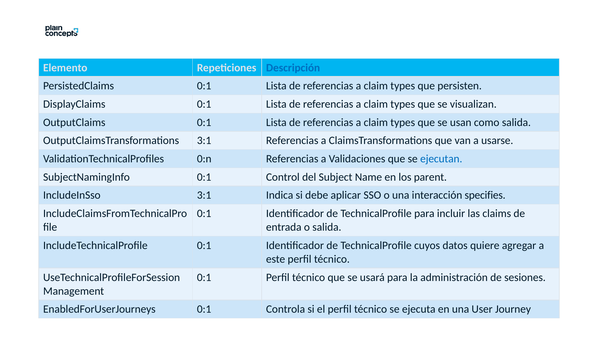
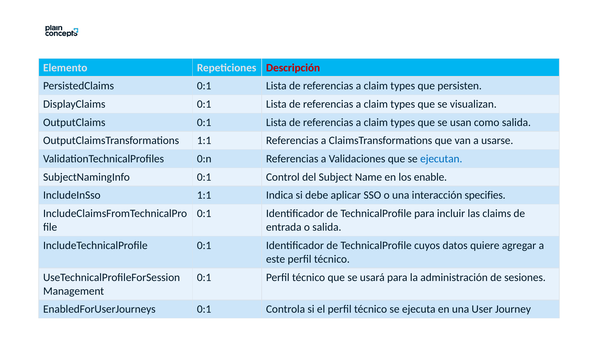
Descripción colour: blue -> red
OutputClaimsTransformations 3:1: 3:1 -> 1:1
parent: parent -> enable
IncludeInSso 3:1: 3:1 -> 1:1
